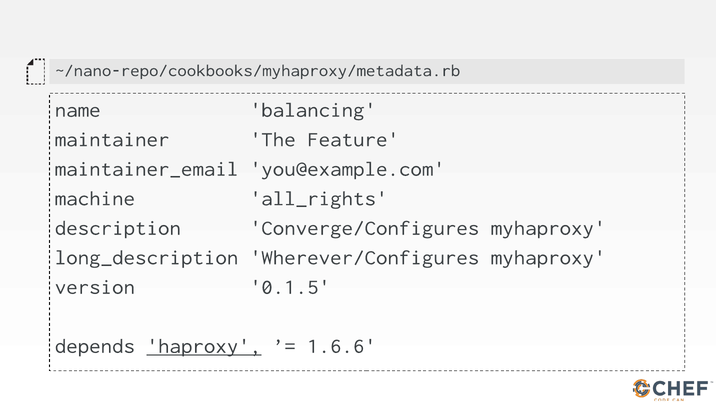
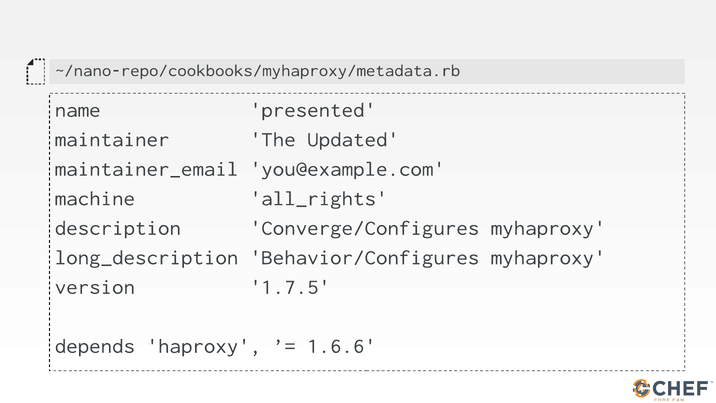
balancing: balancing -> presented
Feature: Feature -> Updated
Wherever/Configures: Wherever/Configures -> Behavior/Configures
0.1.5: 0.1.5 -> 1.7.5
haproxy underline: present -> none
